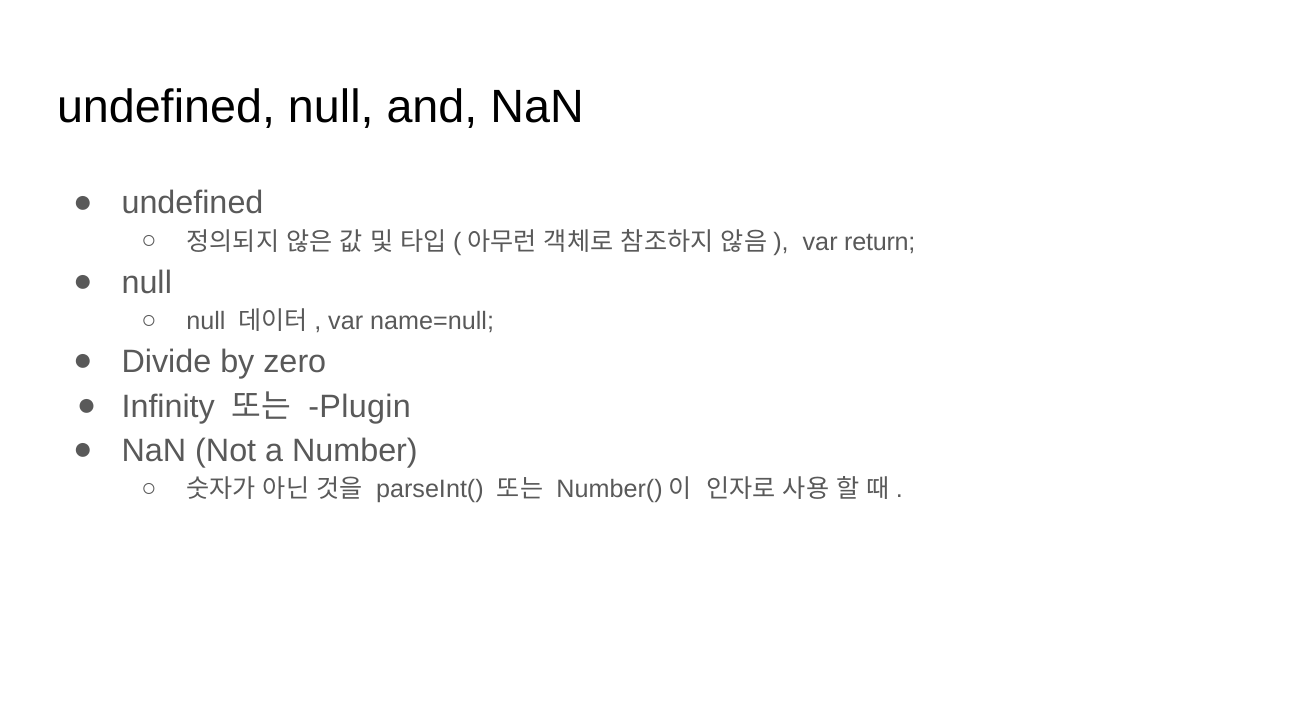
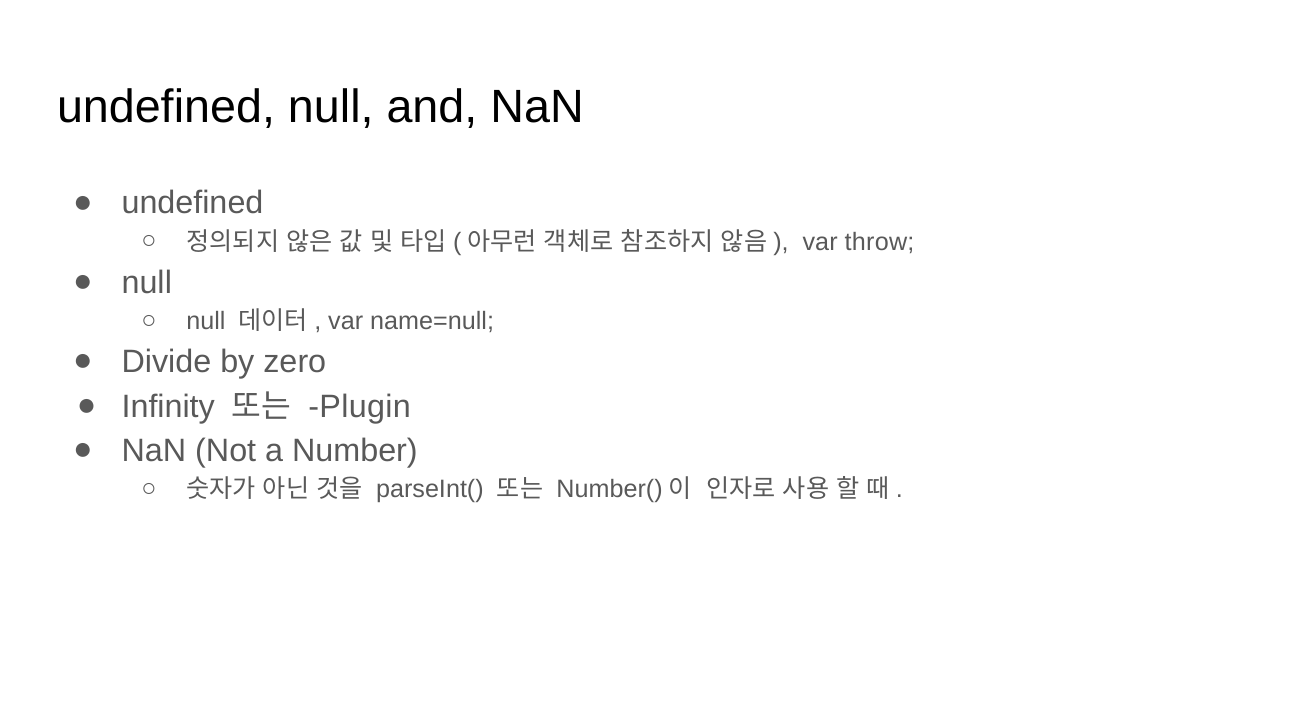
return: return -> throw
